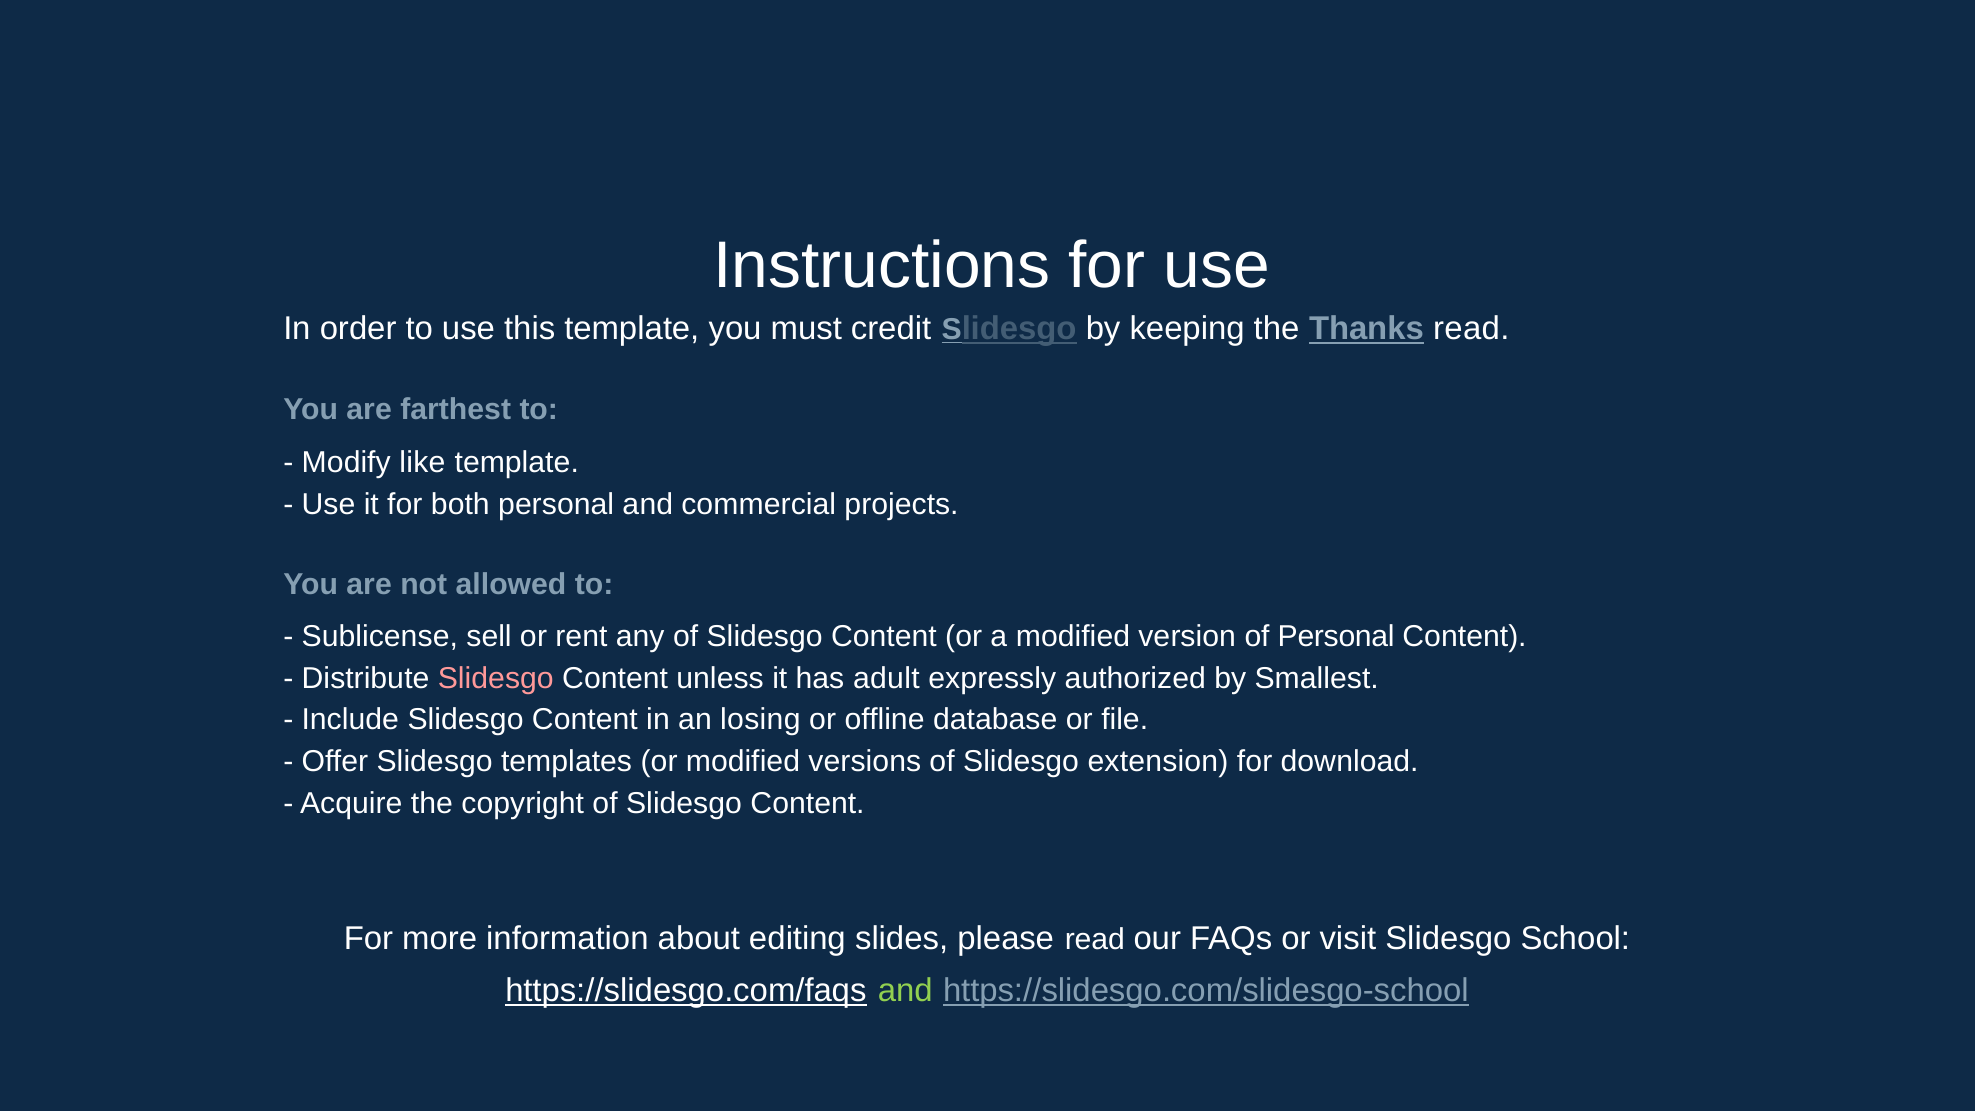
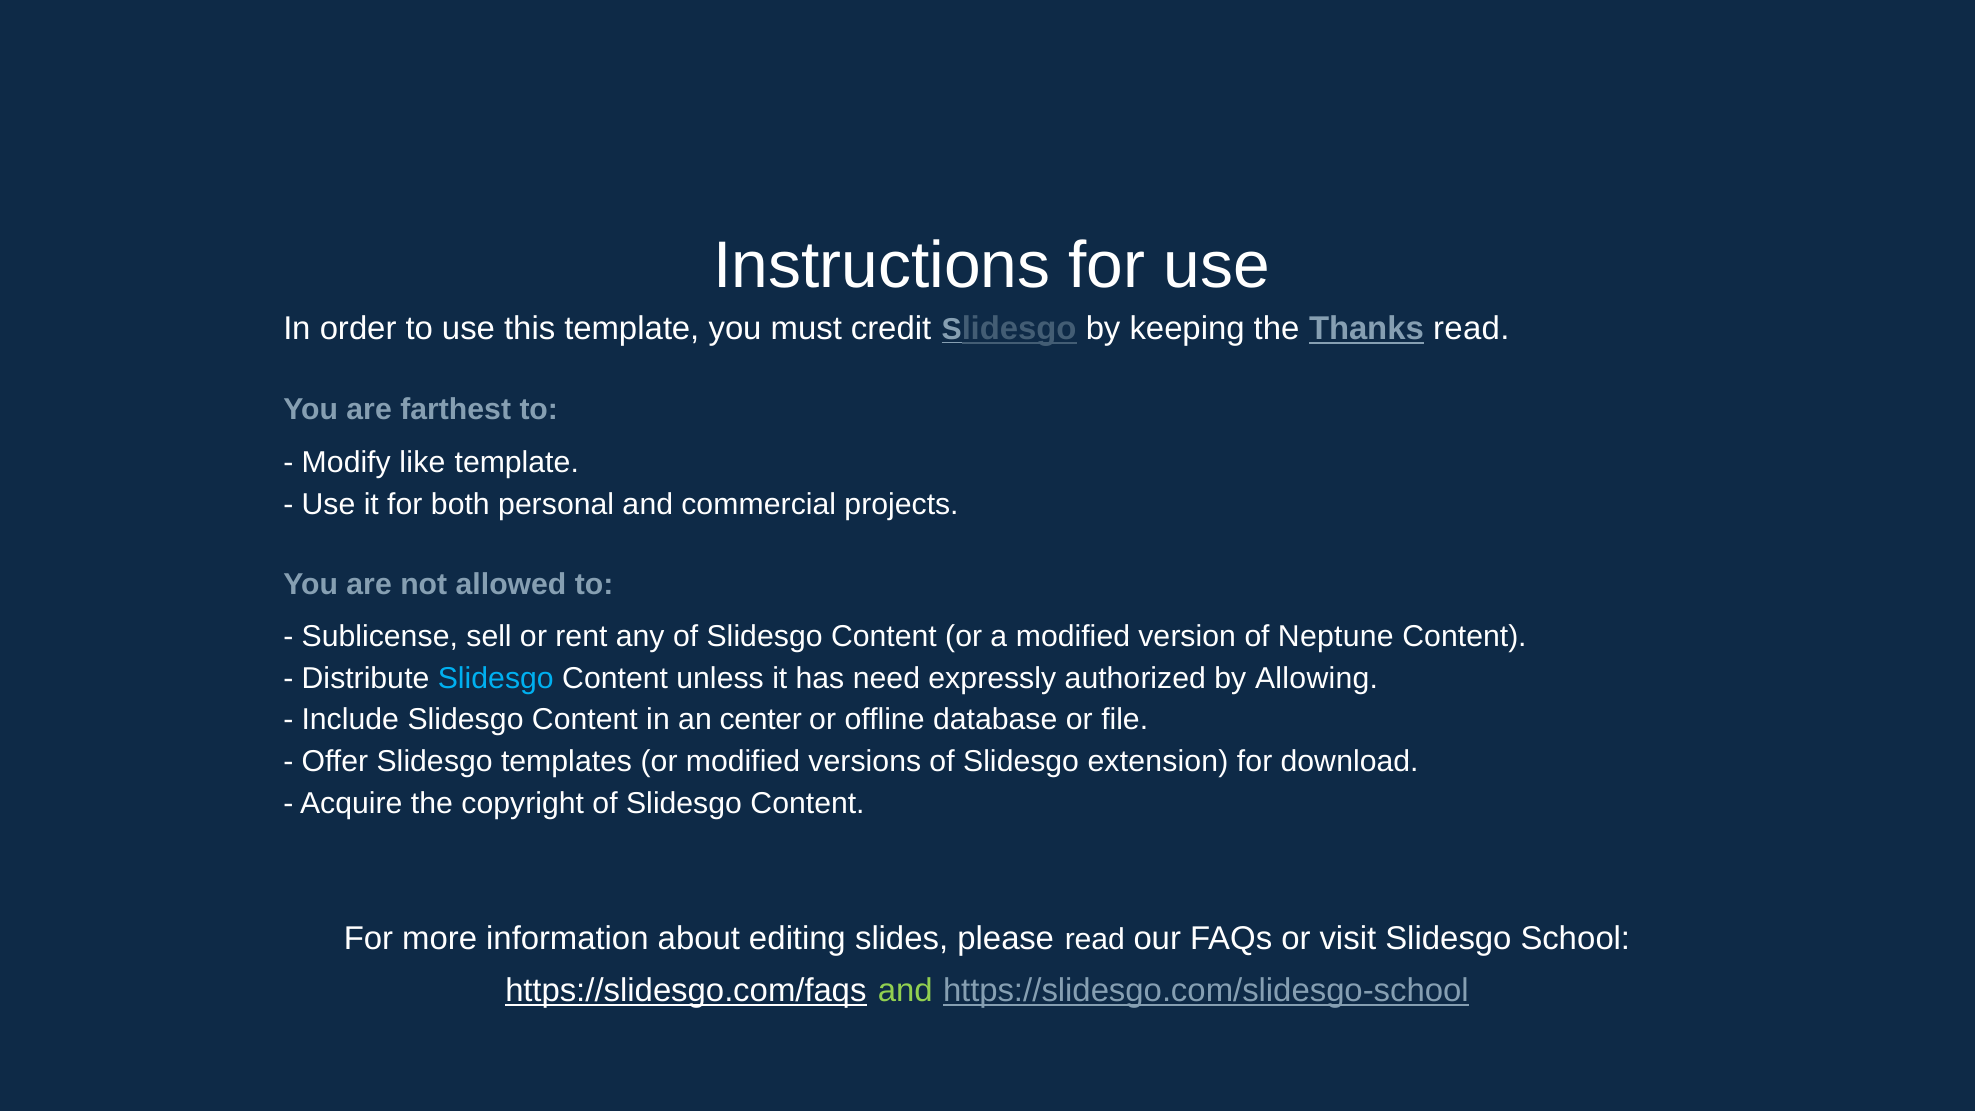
of Personal: Personal -> Neptune
Slidesgo at (496, 678) colour: pink -> light blue
adult: adult -> need
Smallest: Smallest -> Allowing
losing: losing -> center
